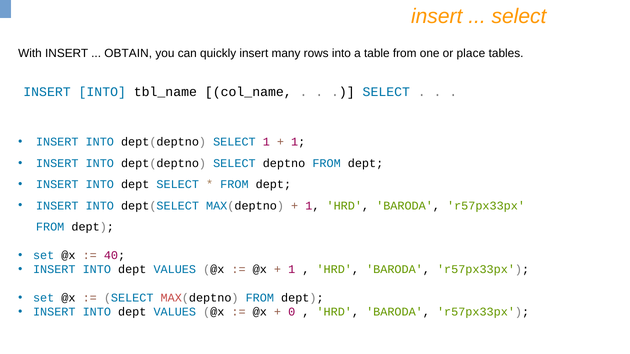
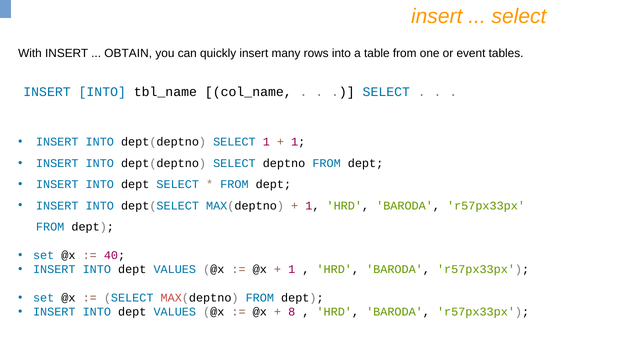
place: place -> event
0: 0 -> 8
